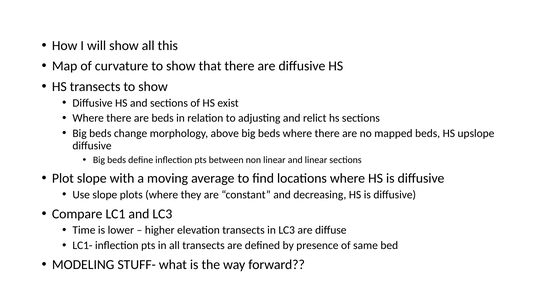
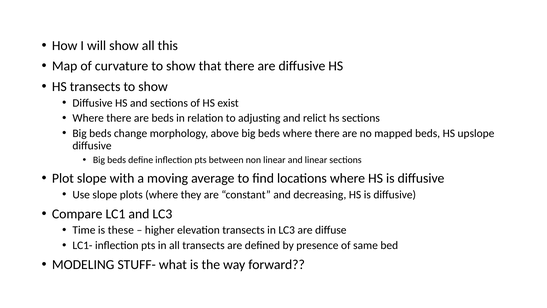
lower: lower -> these
